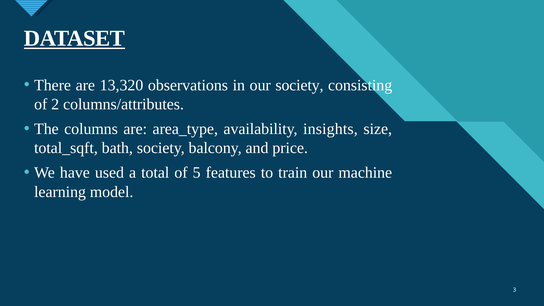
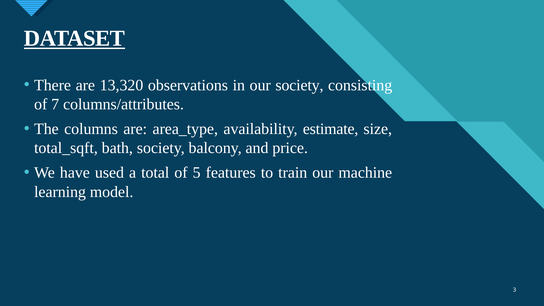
2: 2 -> 7
insights: insights -> estimate
